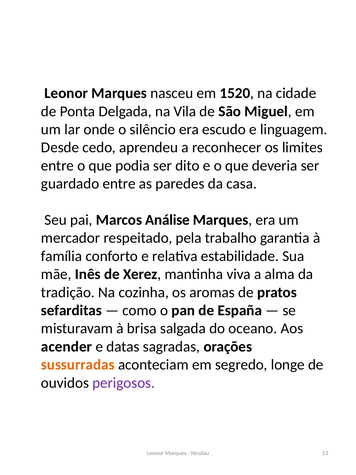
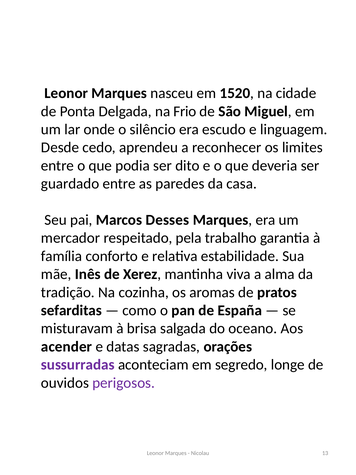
Vila: Vila -> Frio
Análise: Análise -> Desses
sussurradas colour: orange -> purple
